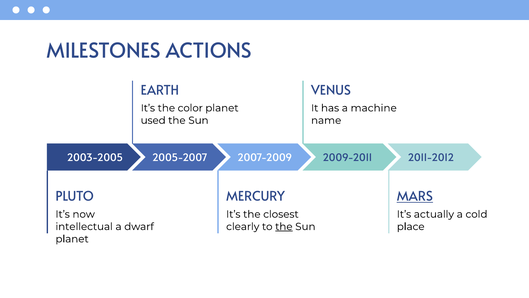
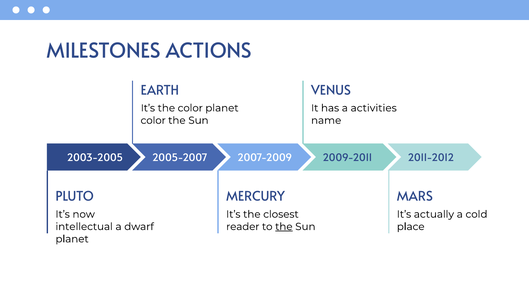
machine: machine -> activities
used at (153, 120): used -> color
MARS underline: present -> none
clearly: clearly -> reader
